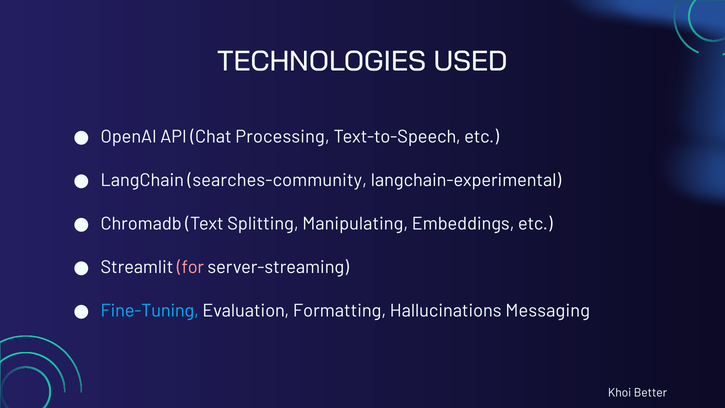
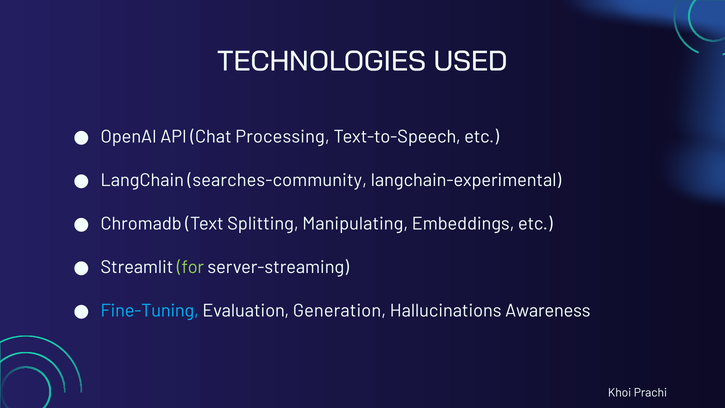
for colour: pink -> light green
Formatting: Formatting -> Generation
Messaging: Messaging -> Awareness
Better: Better -> Prachi
